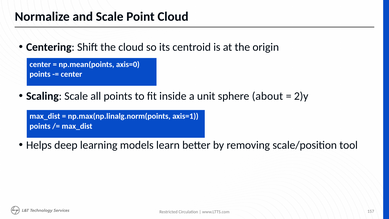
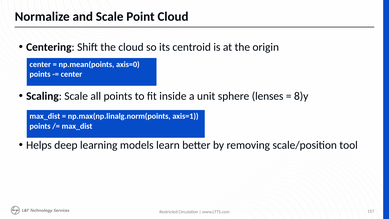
about: about -> lenses
2)y: 2)y -> 8)y
